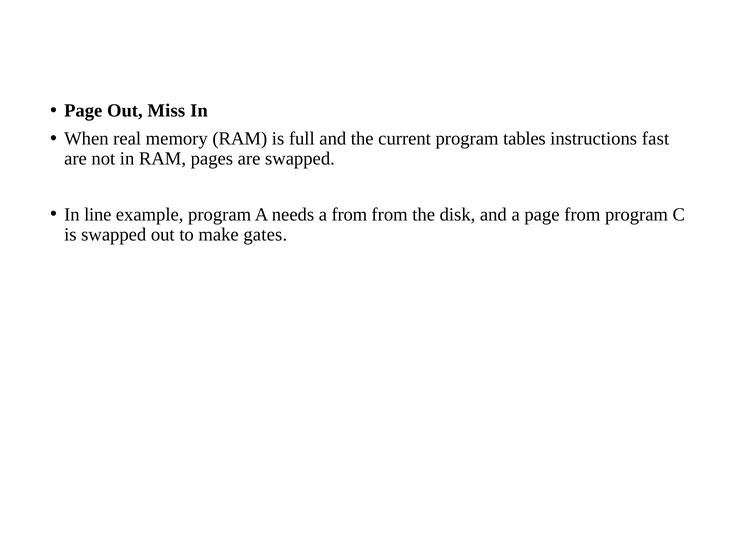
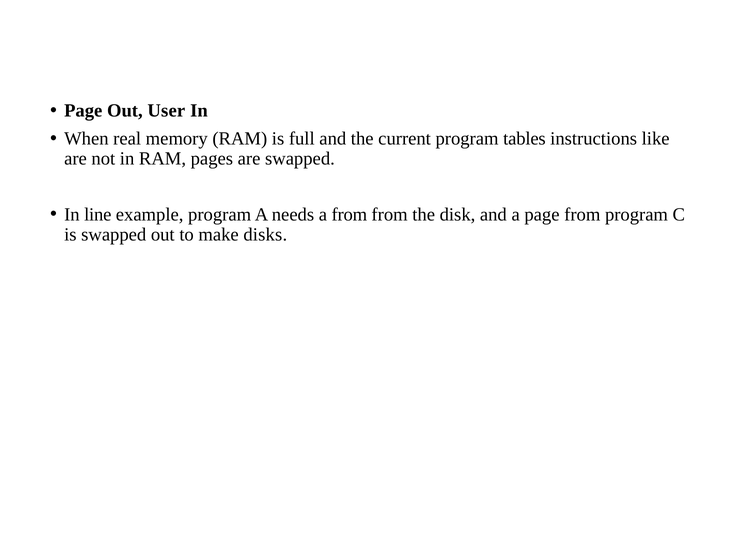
Miss: Miss -> User
fast: fast -> like
gates: gates -> disks
